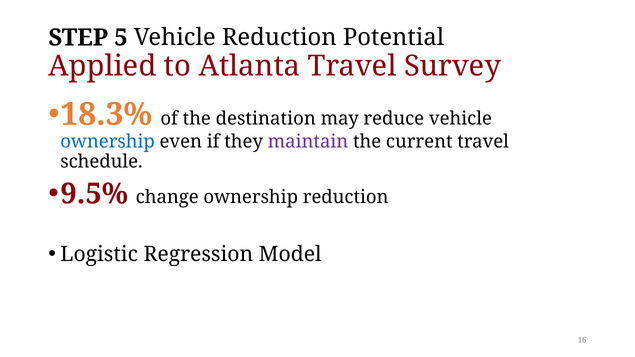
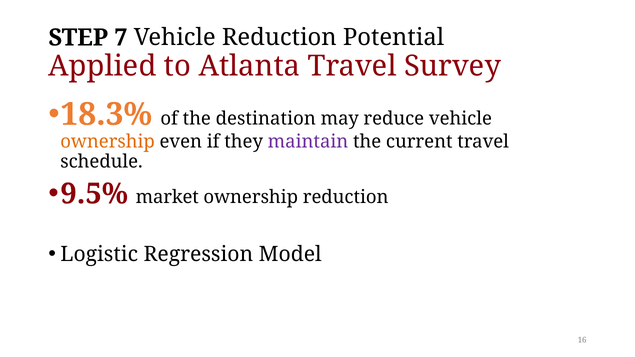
5: 5 -> 7
ownership at (108, 142) colour: blue -> orange
change: change -> market
